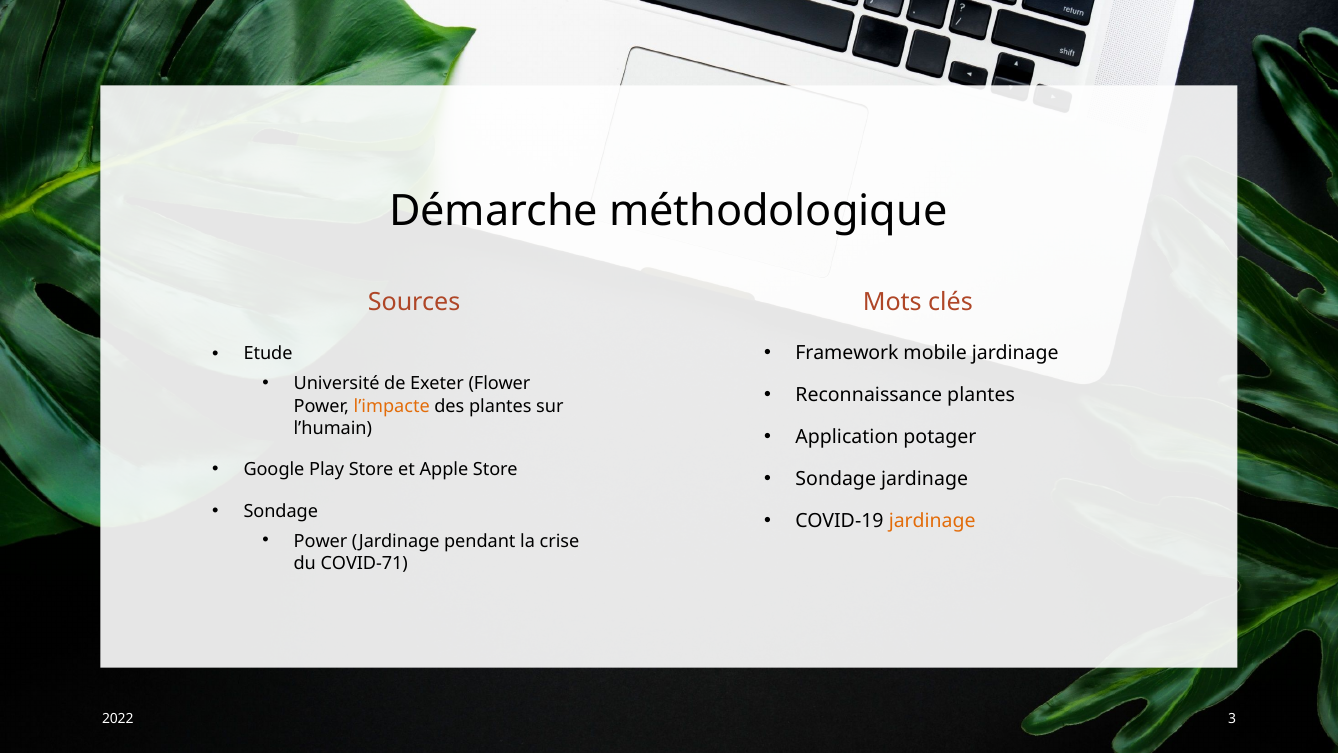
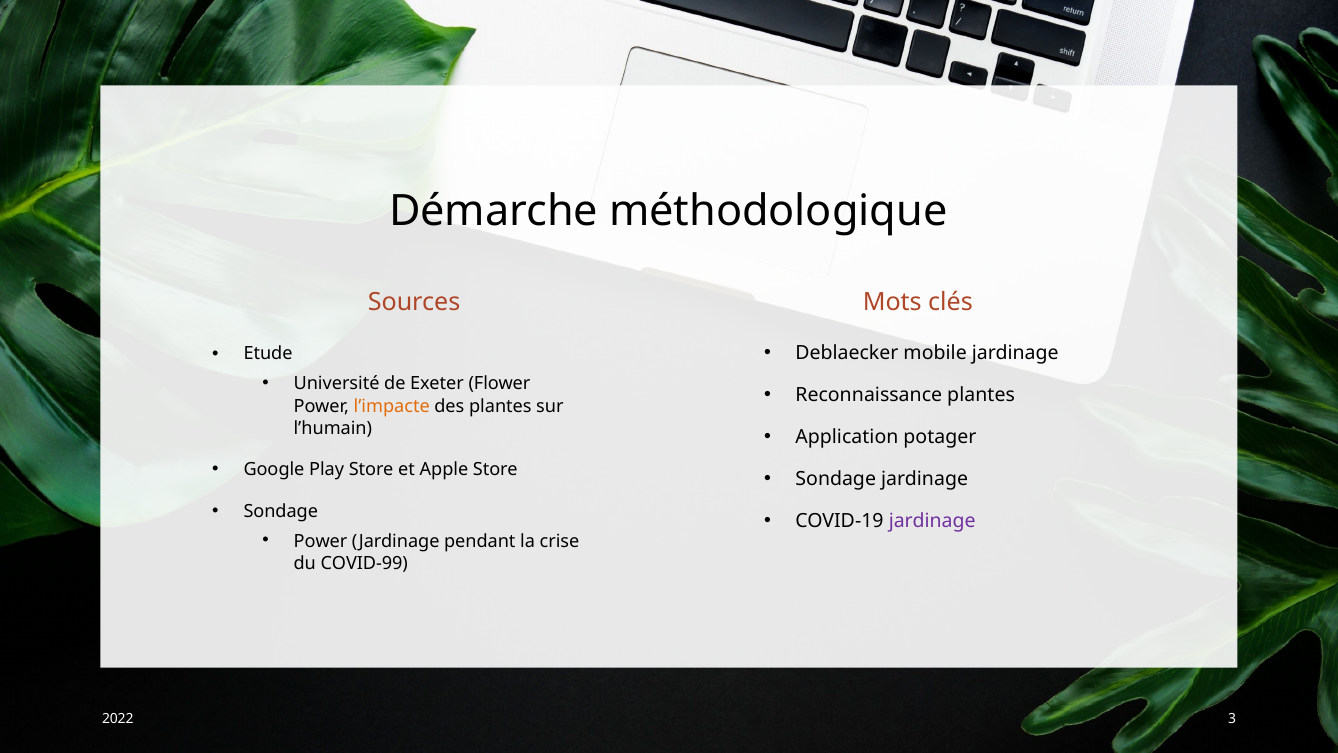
Framework: Framework -> Deblaecker
jardinage at (932, 520) colour: orange -> purple
COVID-71: COVID-71 -> COVID-99
